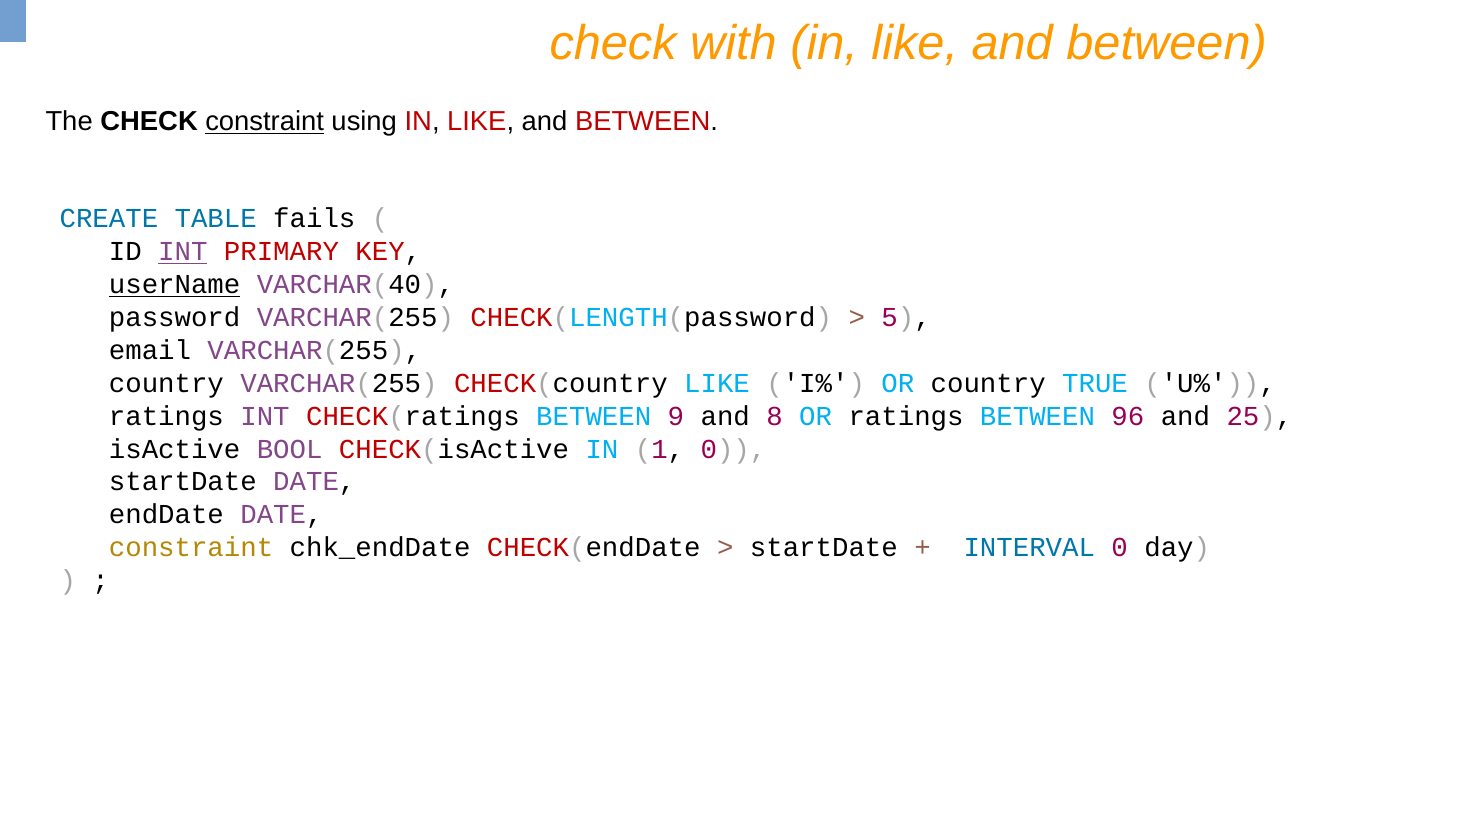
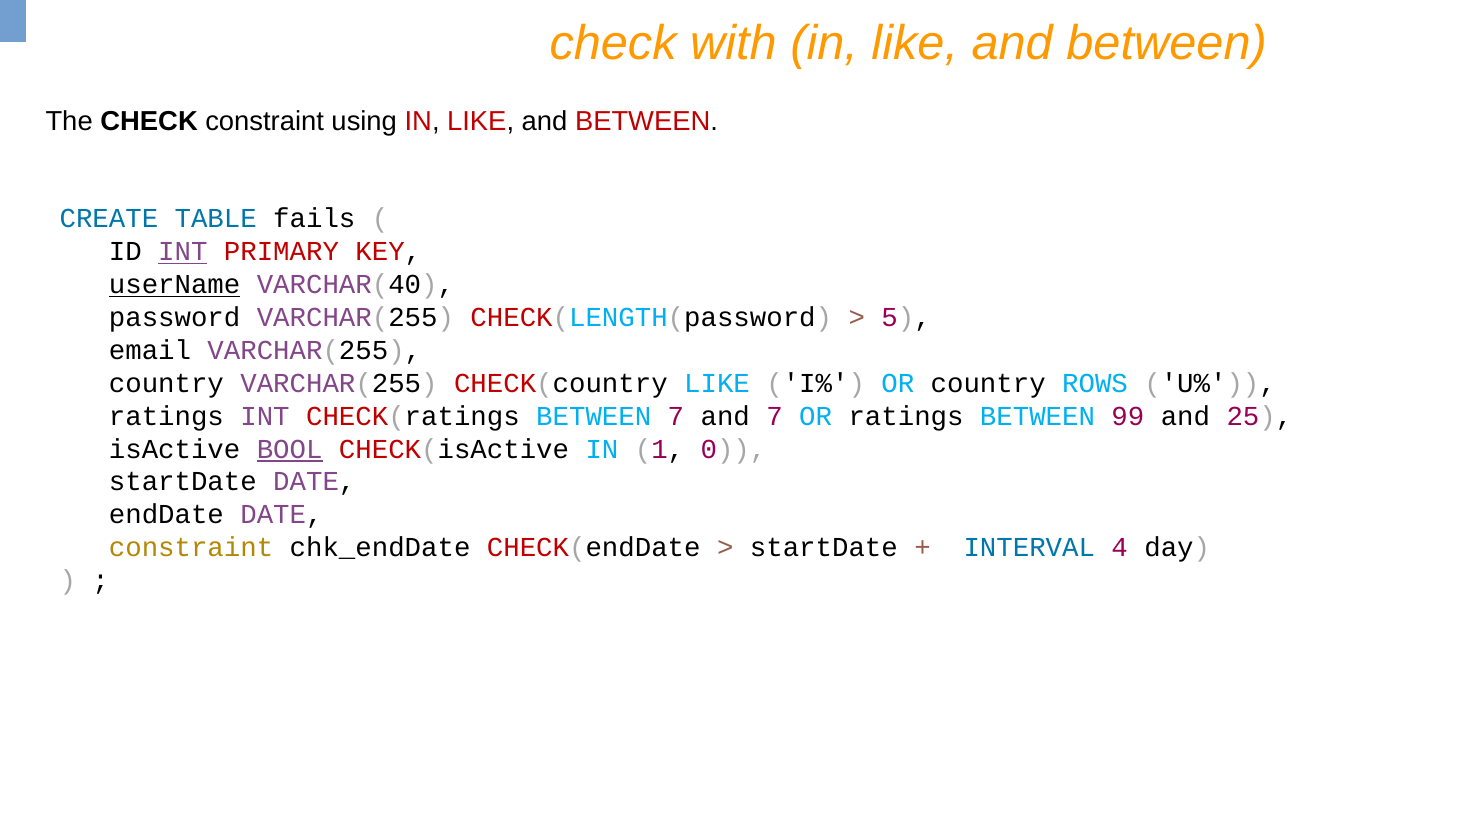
constraint at (265, 122) underline: present -> none
TRUE: TRUE -> ROWS
BETWEEN 9: 9 -> 7
and 8: 8 -> 7
96: 96 -> 99
BOOL underline: none -> present
INTERVAL 0: 0 -> 4
